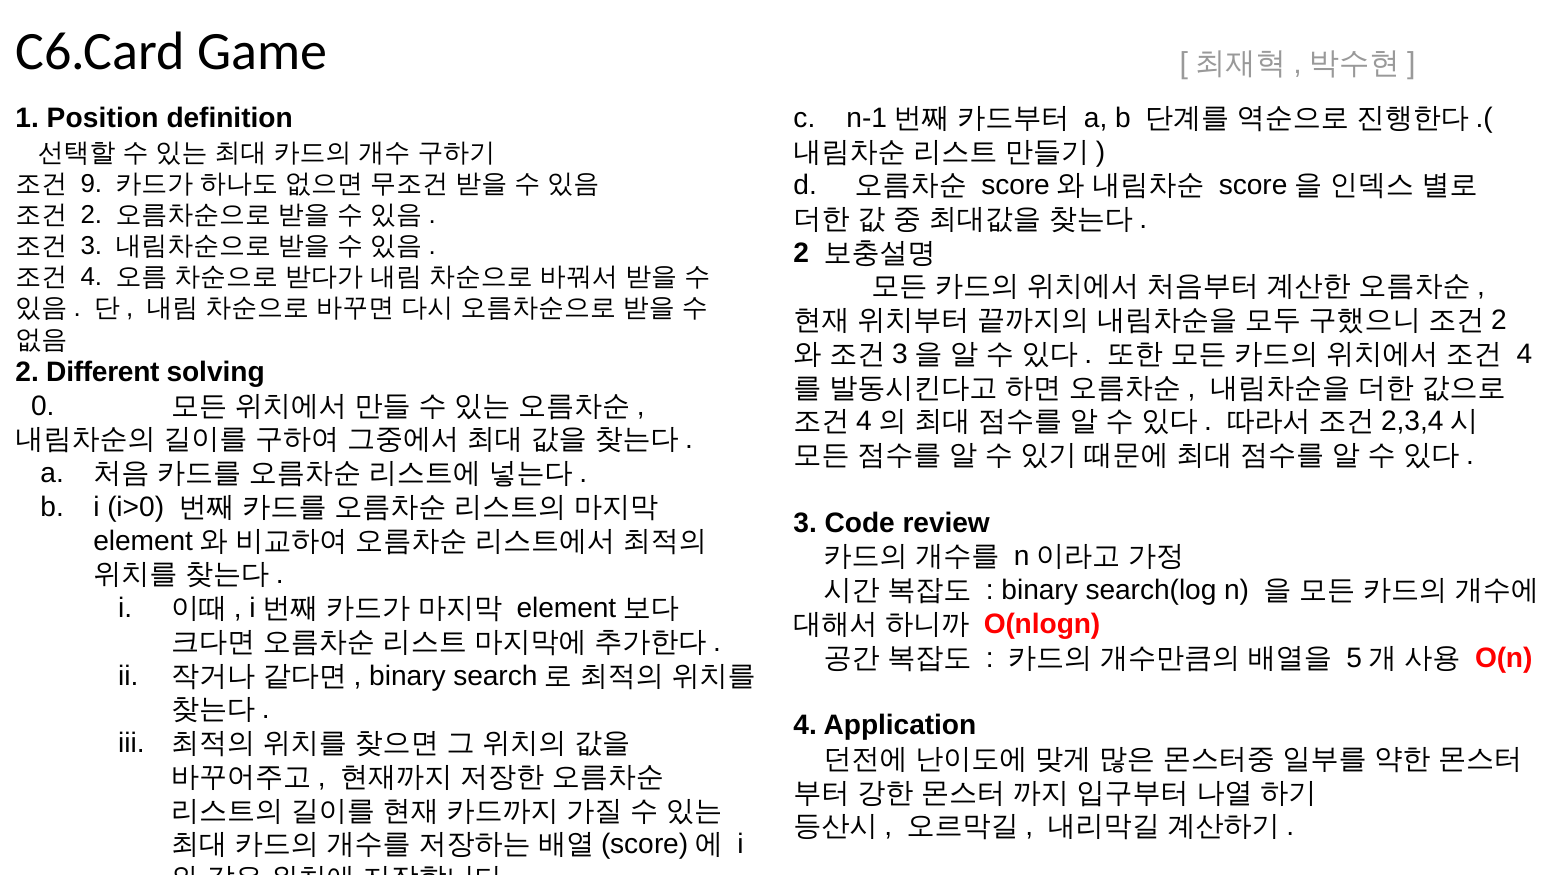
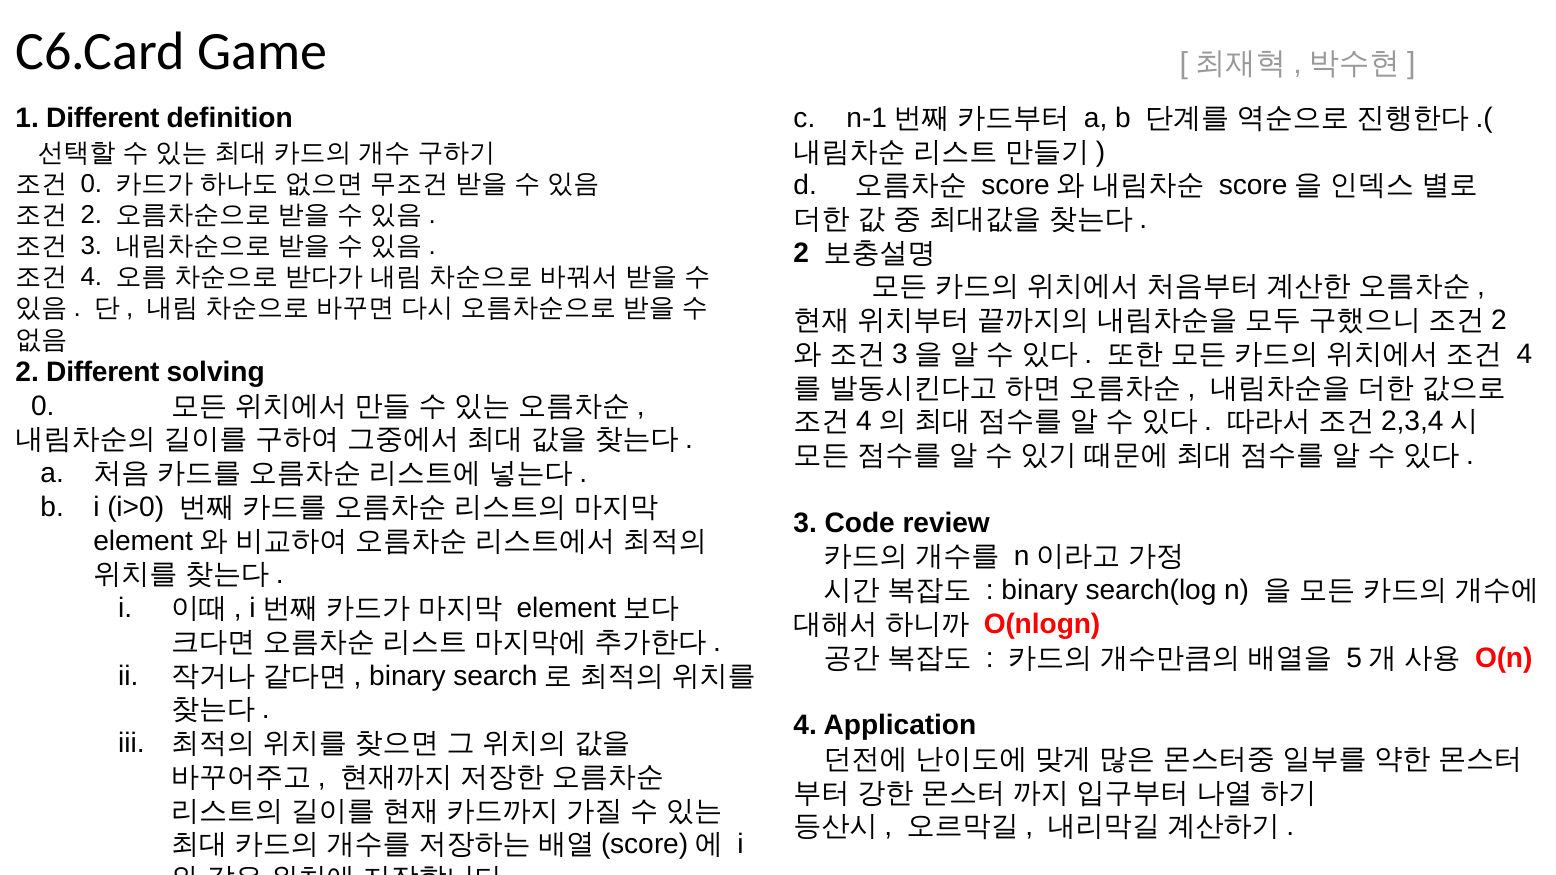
1 Position: Position -> Different
9 at (91, 184): 9 -> 0
